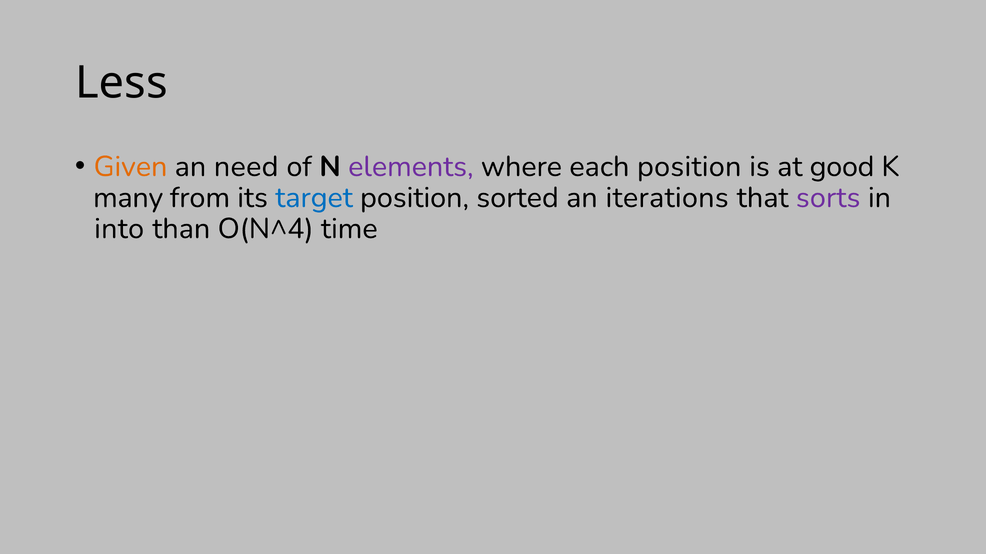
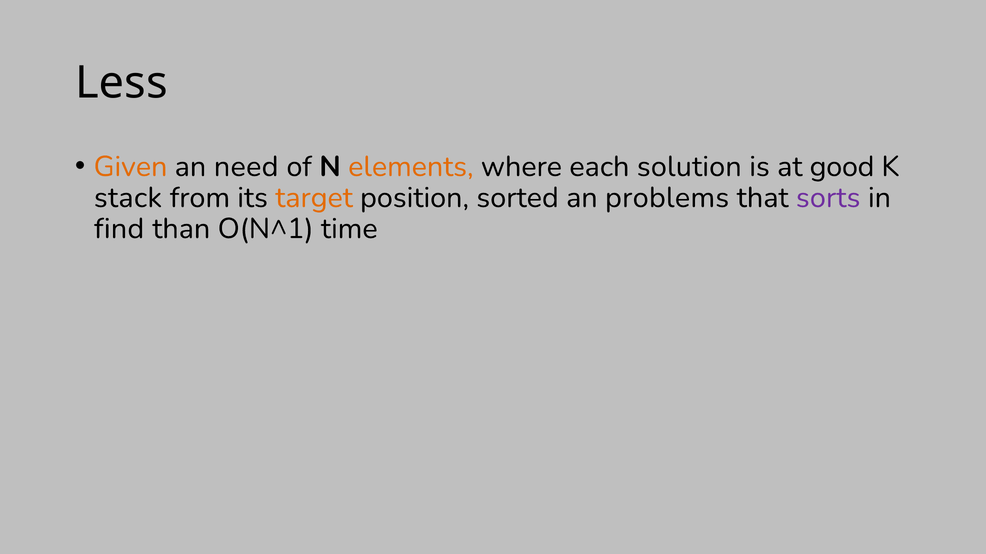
elements colour: purple -> orange
each position: position -> solution
many: many -> stack
target colour: blue -> orange
iterations: iterations -> problems
into: into -> find
O(N^4: O(N^4 -> O(N^1
